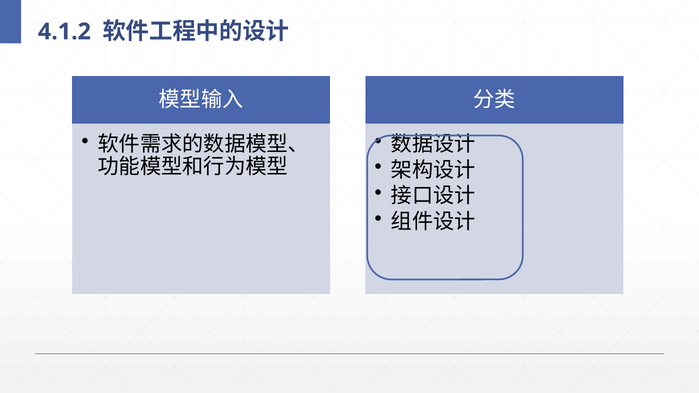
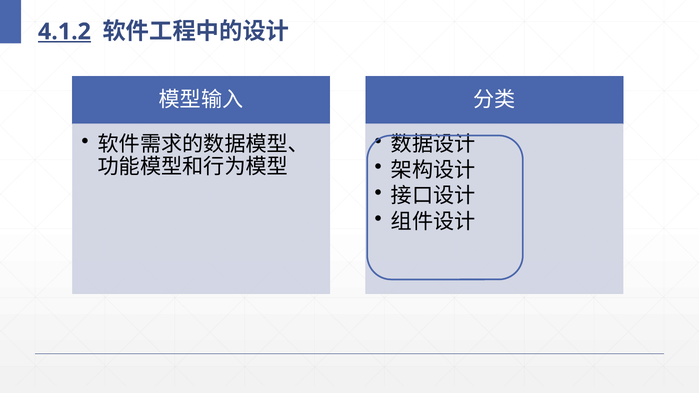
4.1.2 underline: none -> present
